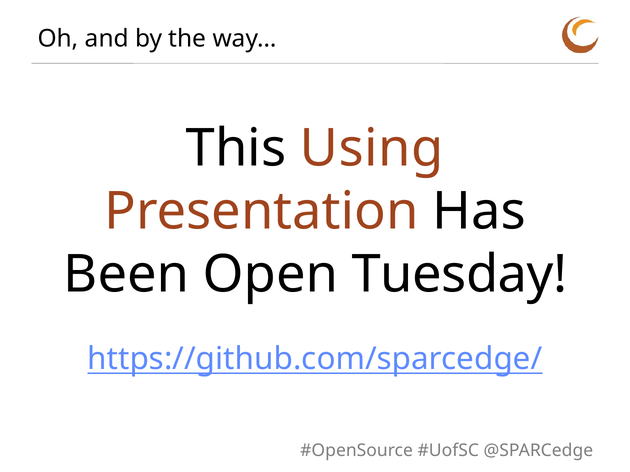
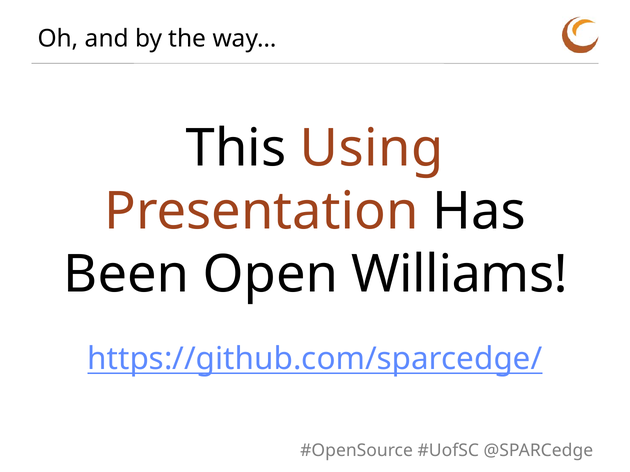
Tuesday: Tuesday -> Williams
